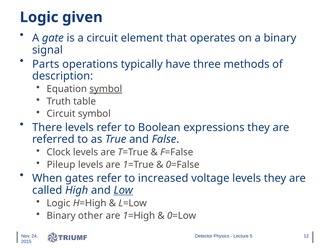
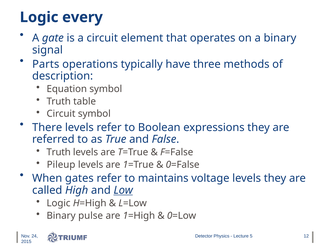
given: given -> every
symbol at (106, 89) underline: present -> none
Clock at (59, 152): Clock -> Truth
increased: increased -> maintains
other: other -> pulse
